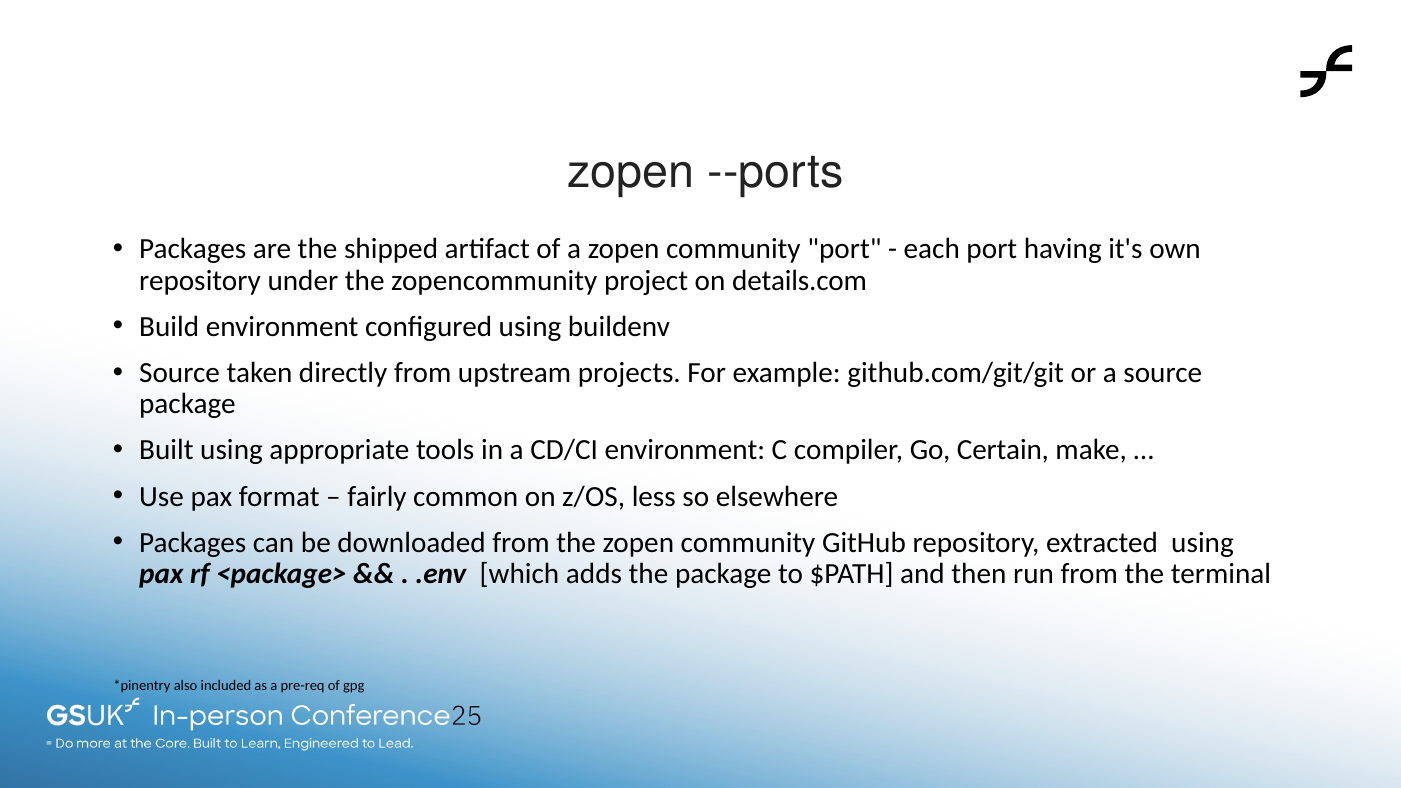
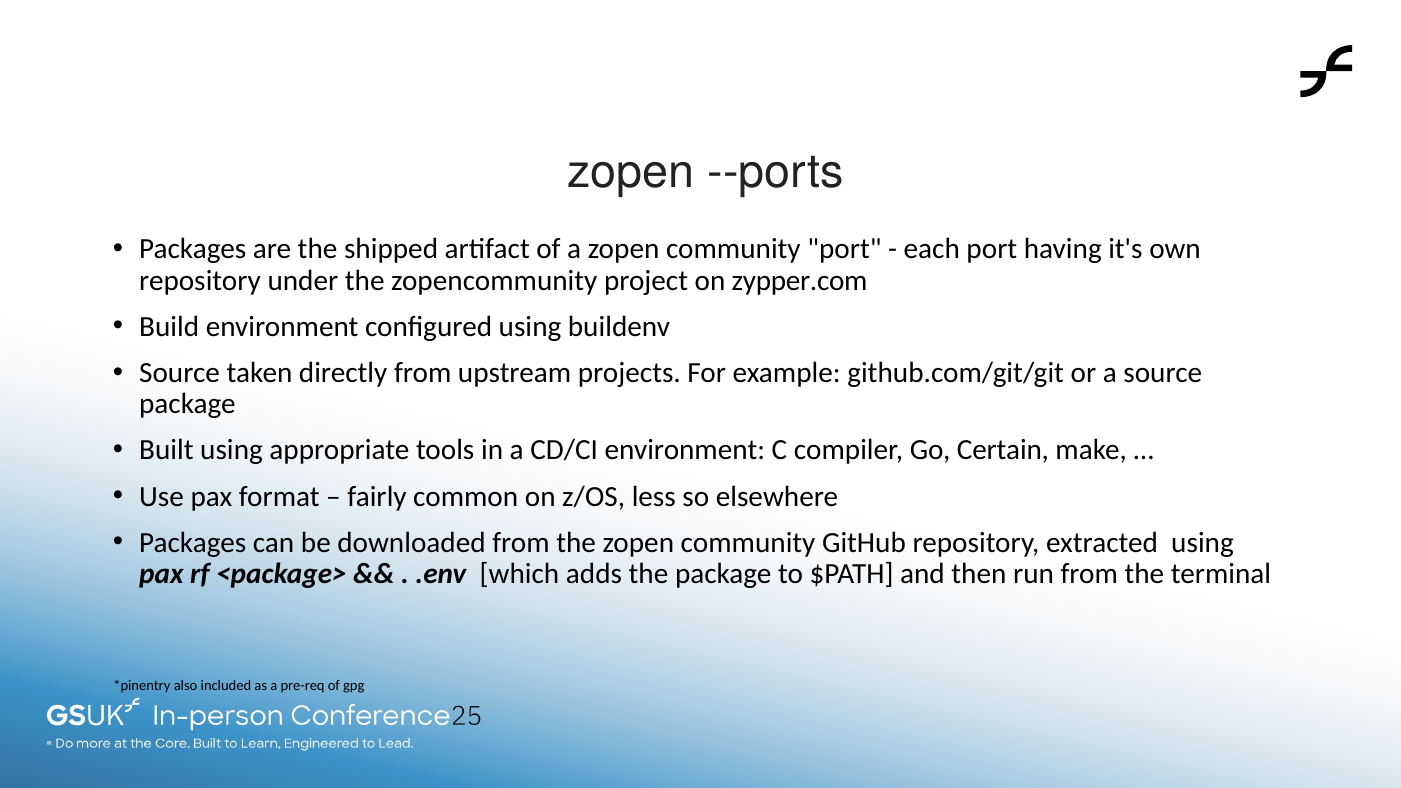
details.com: details.com -> zypper.com
